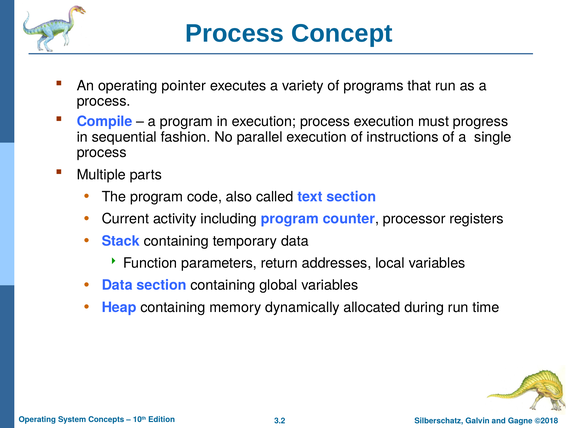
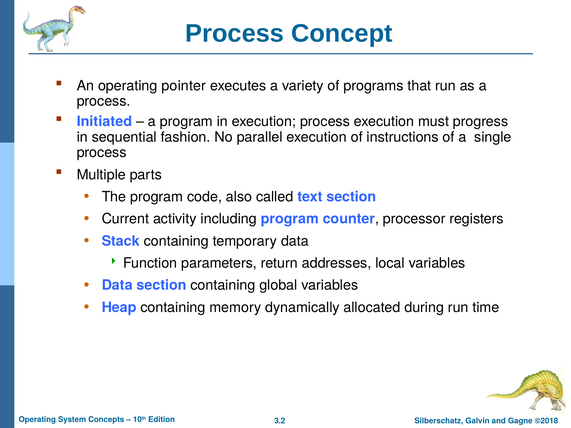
Compile: Compile -> Initiated
